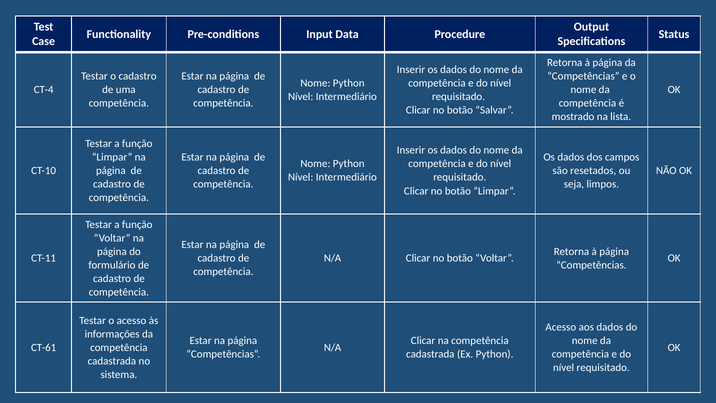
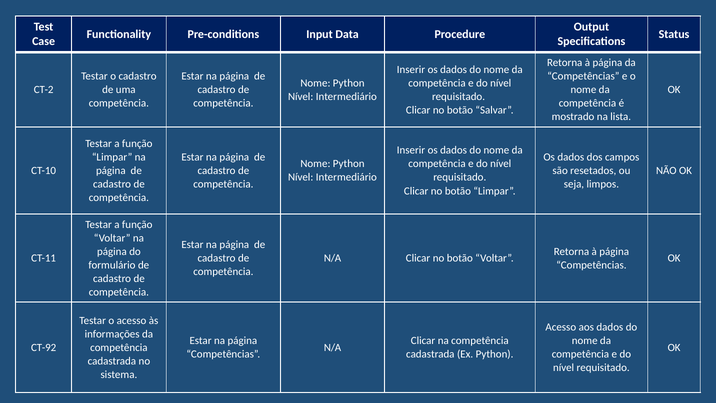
CT-4: CT-4 -> CT-2
CT-61: CT-61 -> CT-92
